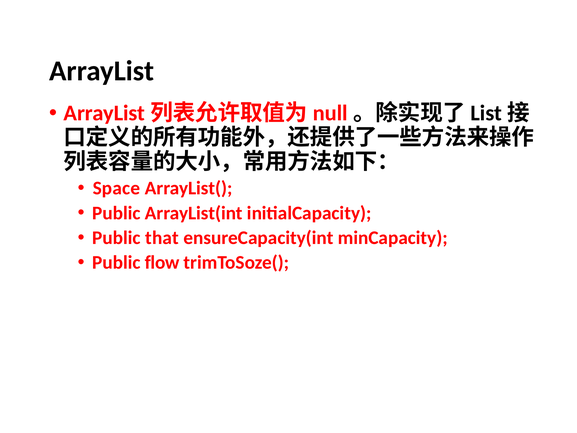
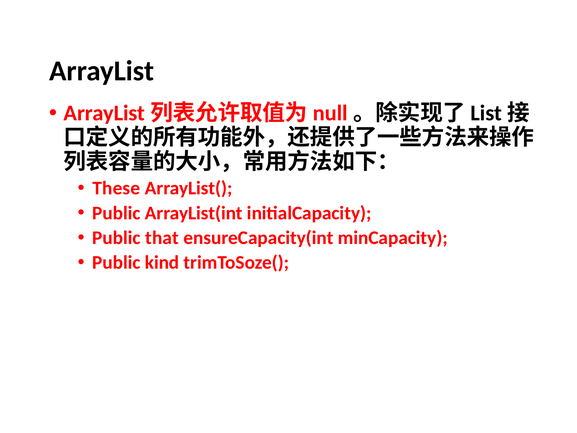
Space: Space -> These
flow: flow -> kind
